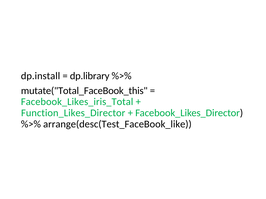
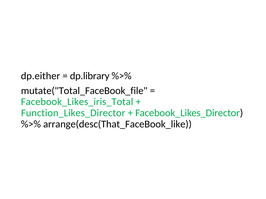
dp.install: dp.install -> dp.either
mutate("Total_FaceBook_this: mutate("Total_FaceBook_this -> mutate("Total_FaceBook_file
arrange(desc(Test_FaceBook_like: arrange(desc(Test_FaceBook_like -> arrange(desc(That_FaceBook_like
